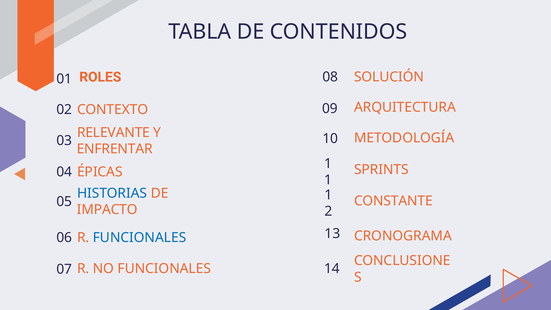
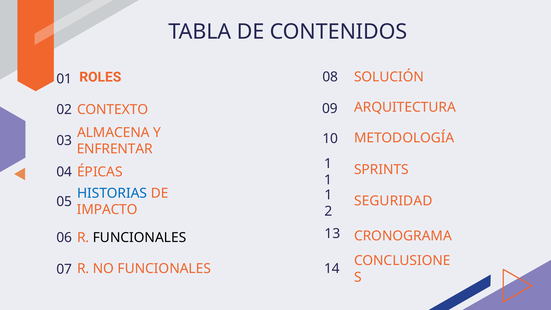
RELEVANTE: RELEVANTE -> ALMACENA
CONSTANTE: CONSTANTE -> SEGURIDAD
FUNCIONALES at (140, 237) colour: blue -> black
